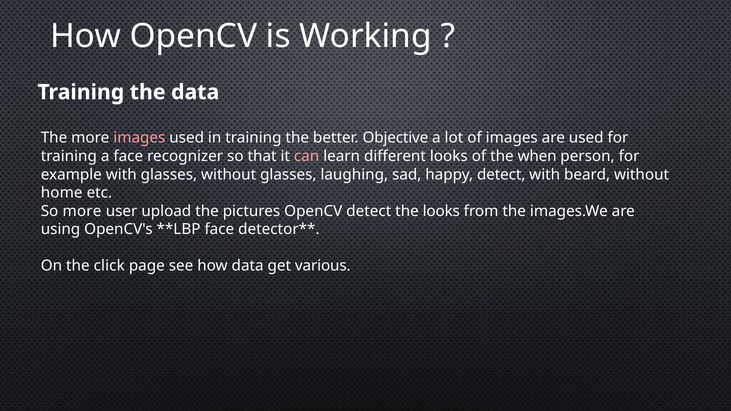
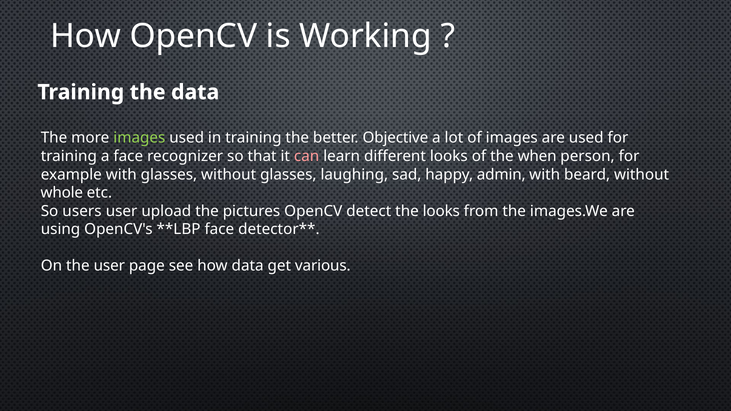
images at (139, 138) colour: pink -> light green
happy detect: detect -> admin
home: home -> whole
So more: more -> users
the click: click -> user
